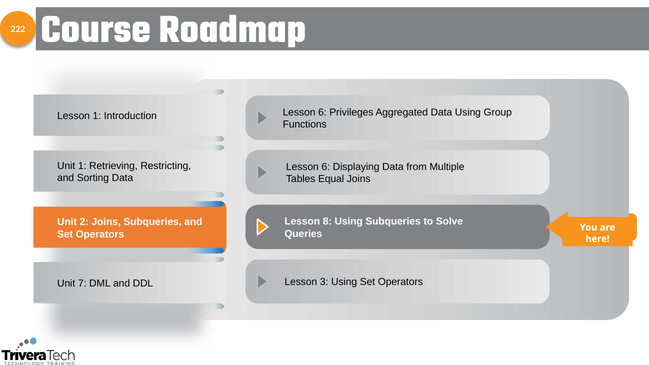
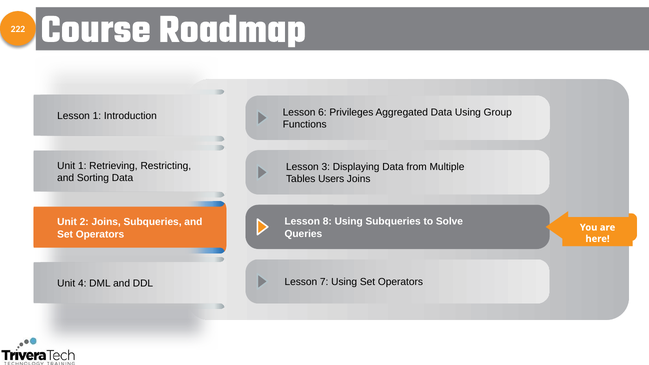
6 at (326, 167): 6 -> 3
Equal: Equal -> Users
3: 3 -> 7
7: 7 -> 4
